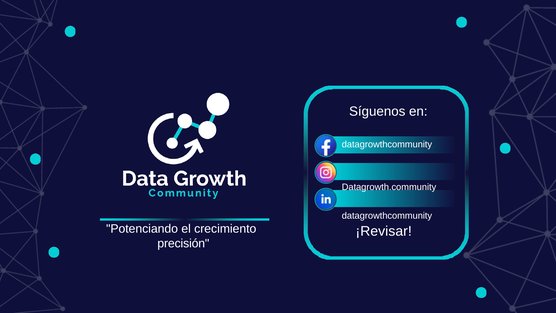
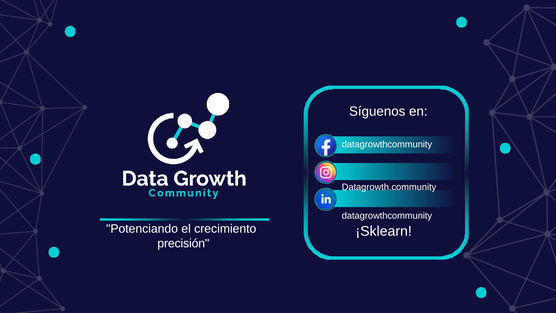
¡Revisar: ¡Revisar -> ¡Sklearn
